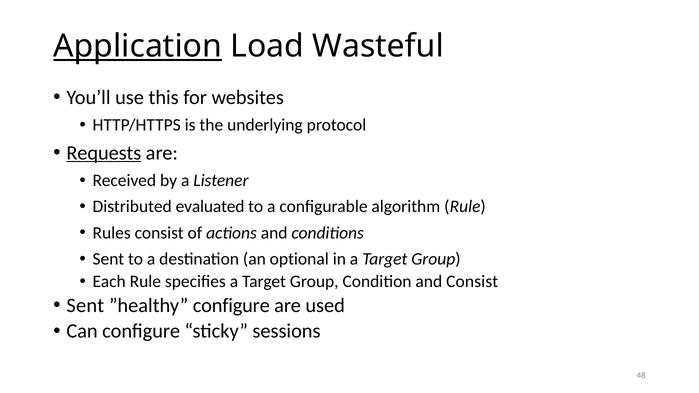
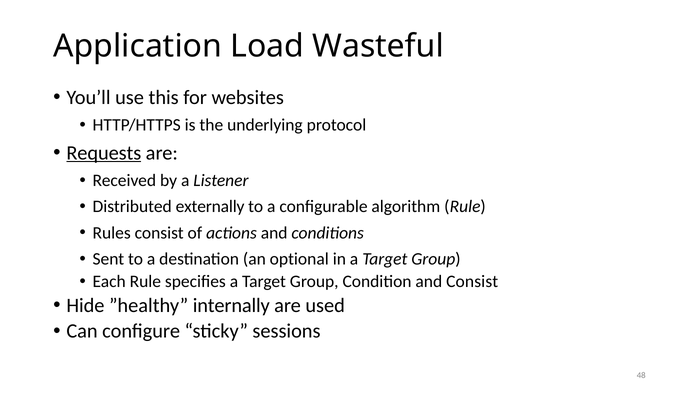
Application underline: present -> none
evaluated: evaluated -> externally
Sent at (85, 306): Sent -> Hide
”healthy configure: configure -> internally
